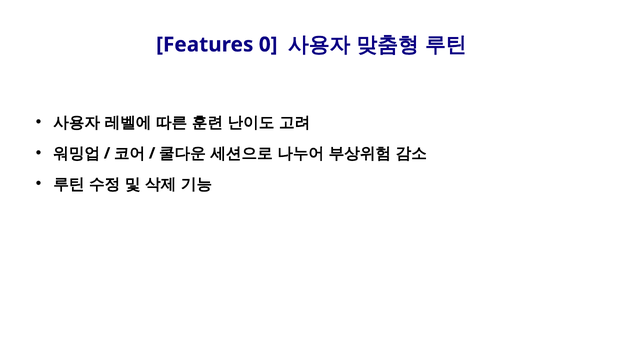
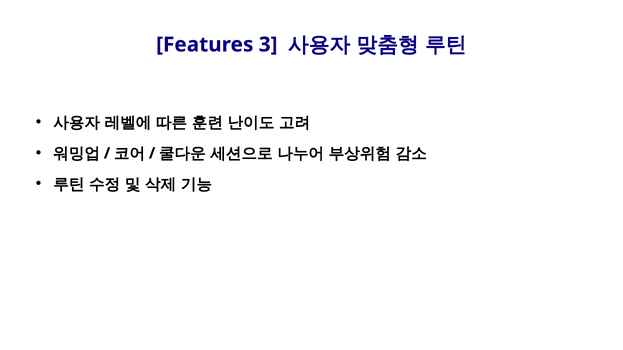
0: 0 -> 3
